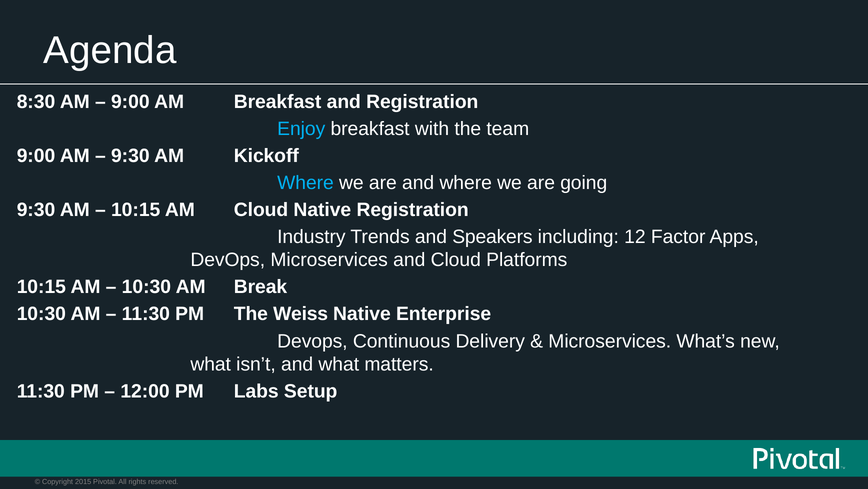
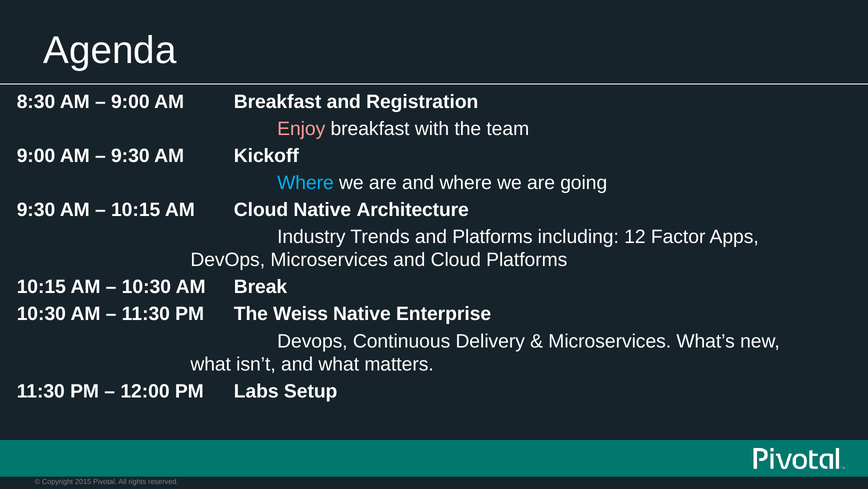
Enjoy colour: light blue -> pink
Native Registration: Registration -> Architecture
and Speakers: Speakers -> Platforms
